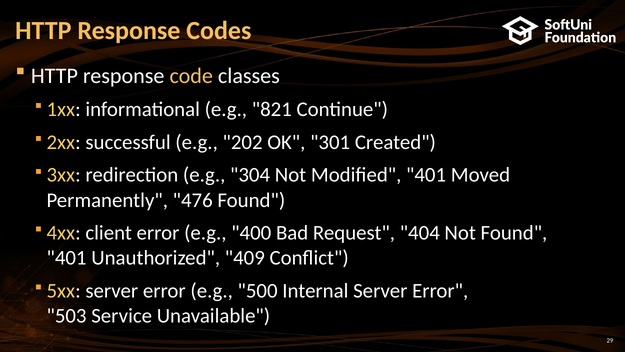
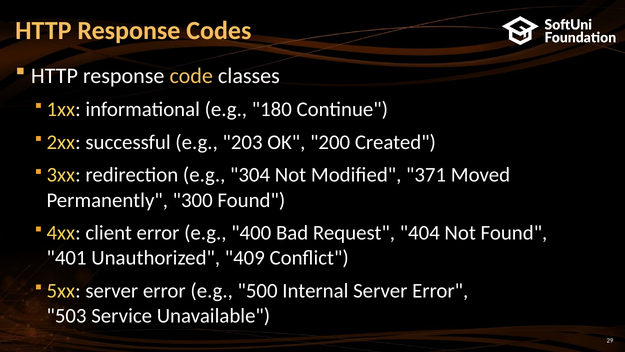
821: 821 -> 180
202: 202 -> 203
301: 301 -> 200
Modified 401: 401 -> 371
476: 476 -> 300
